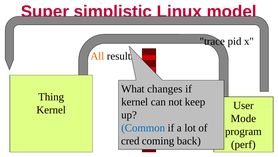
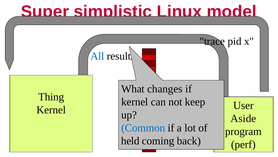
All colour: orange -> blue
Mode: Mode -> Aside
cred: cred -> held
